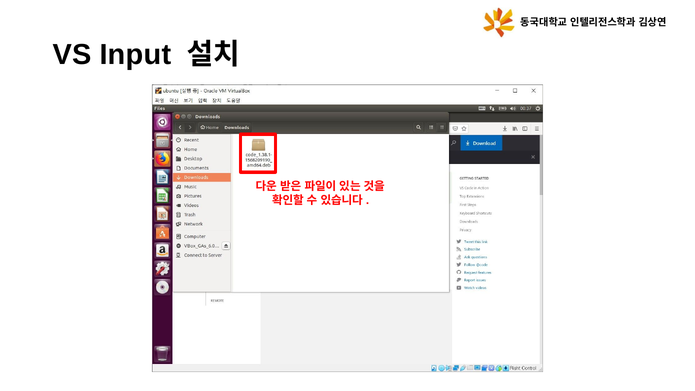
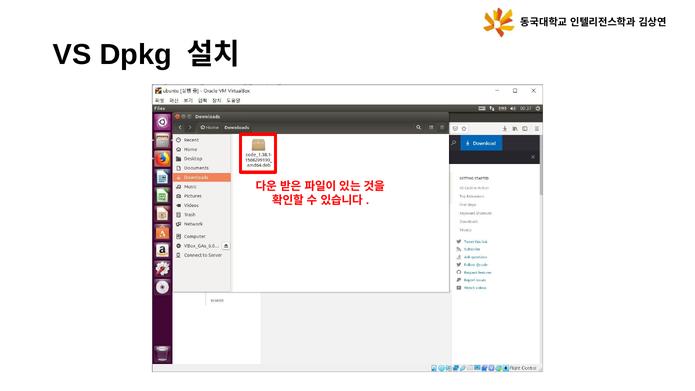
Input: Input -> Dpkg
